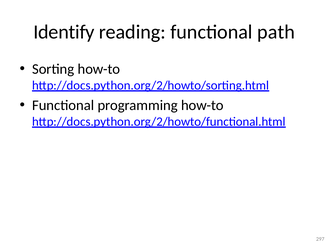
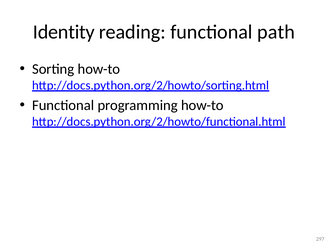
Identify: Identify -> Identity
